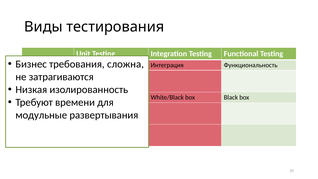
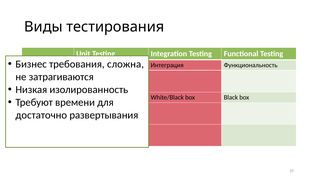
модульные: модульные -> достаточно
